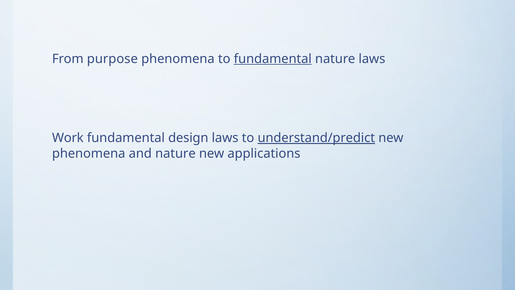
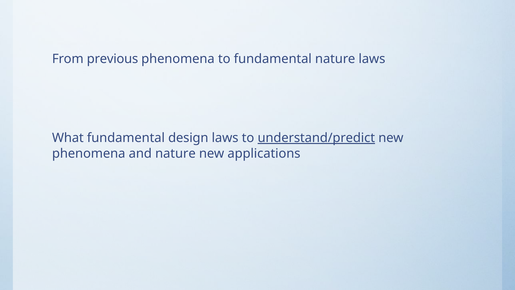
purpose: purpose -> previous
fundamental at (273, 59) underline: present -> none
Work: Work -> What
